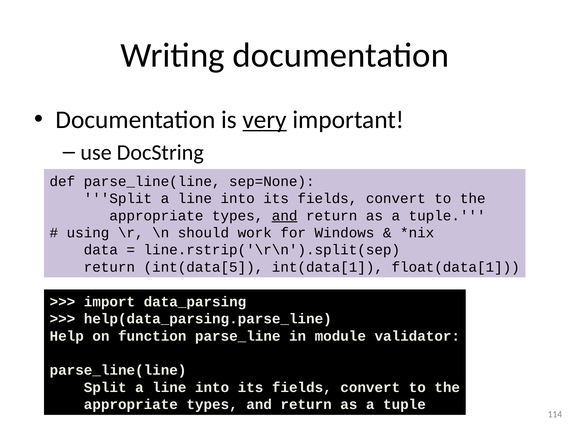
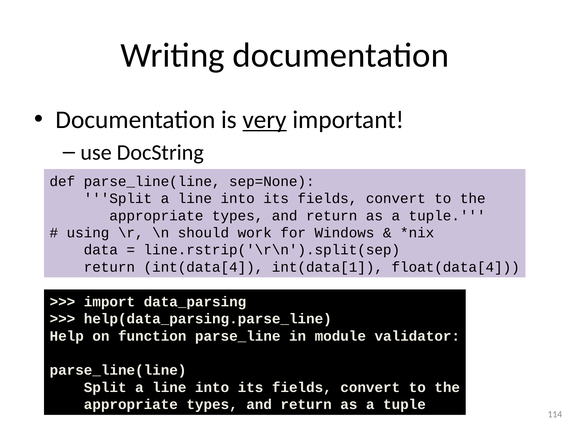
and at (285, 215) underline: present -> none
int(data[5: int(data[5 -> int(data[4
float(data[1: float(data[1 -> float(data[4
